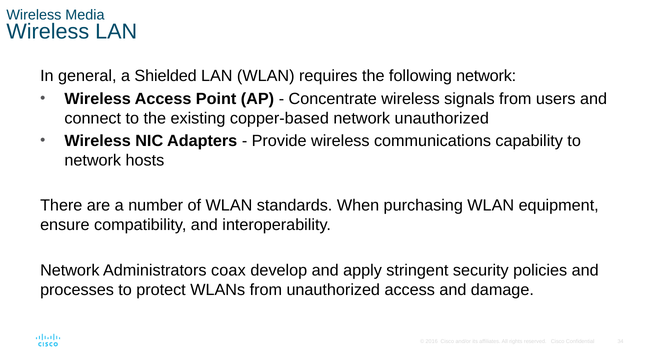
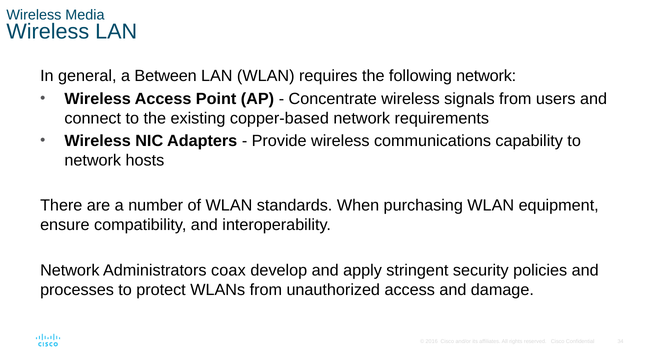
Shielded: Shielded -> Between
network unauthorized: unauthorized -> requirements
